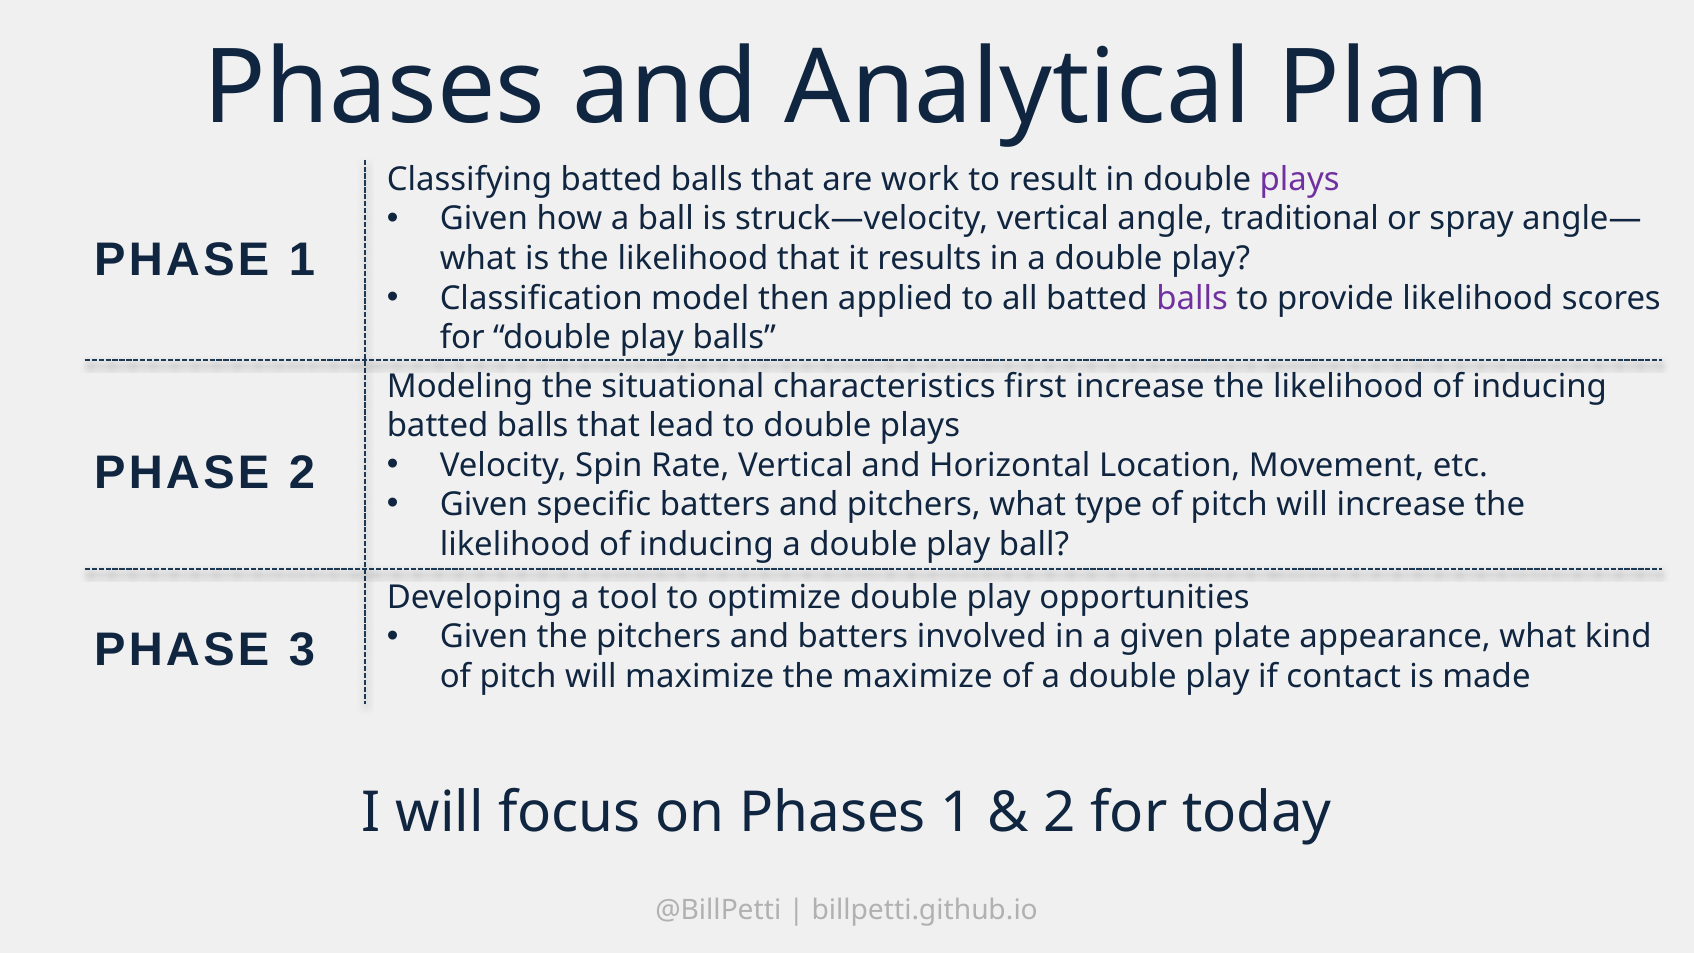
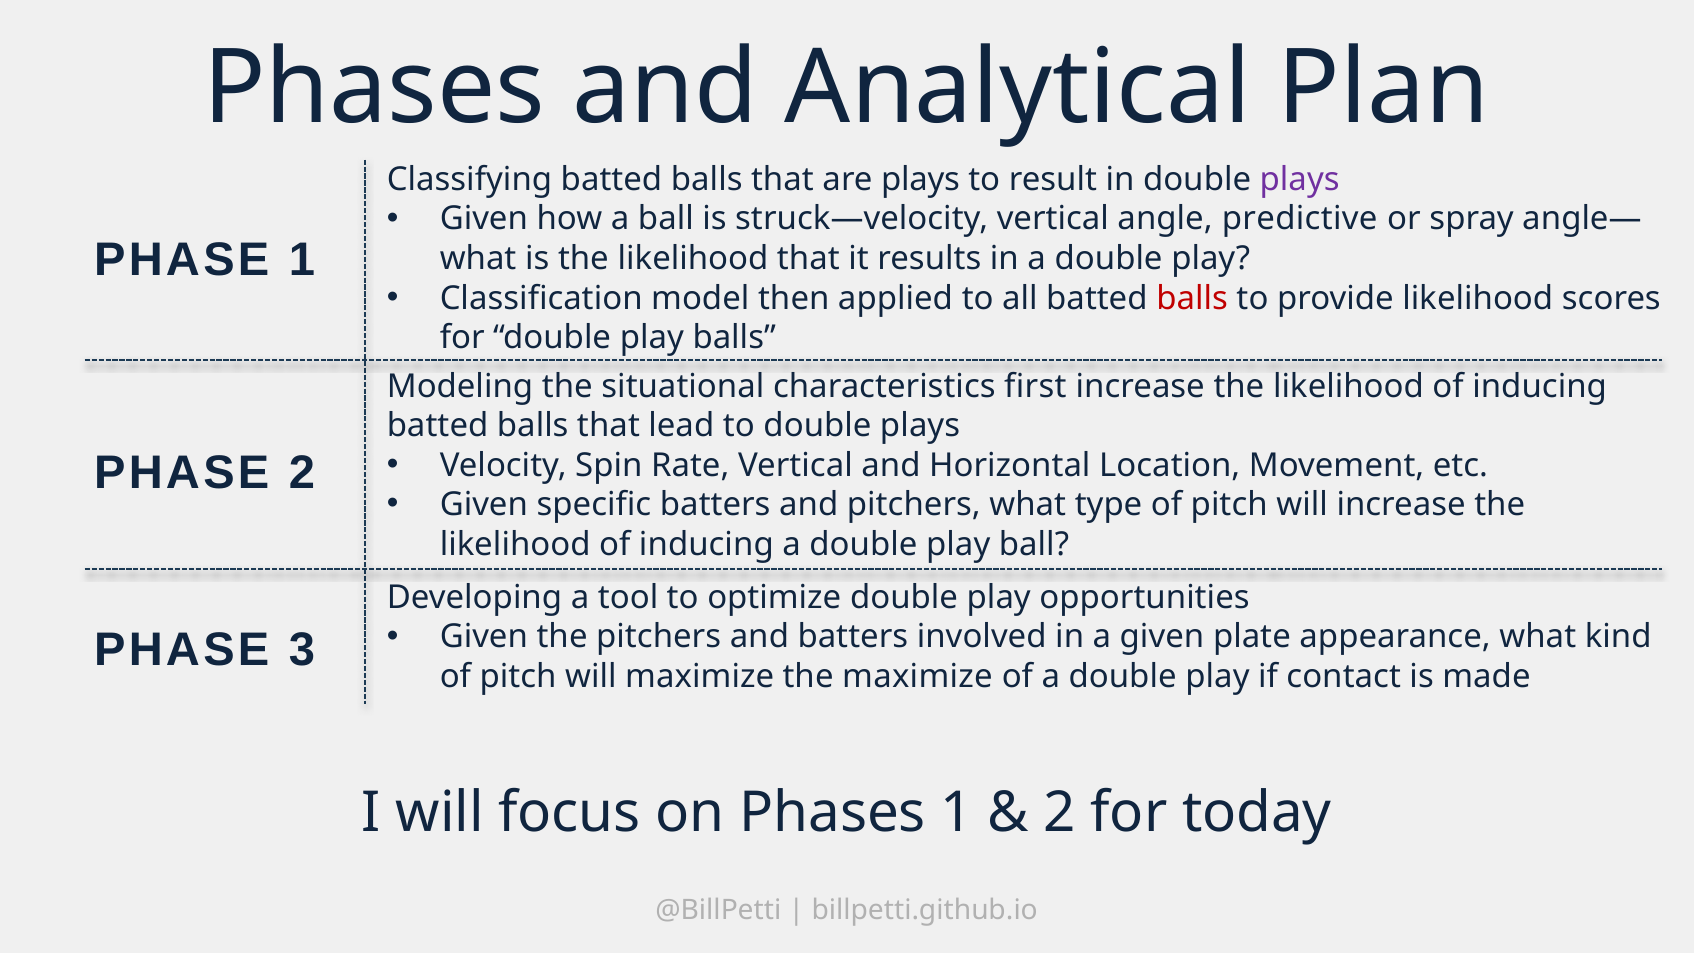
are work: work -> plays
traditional: traditional -> predictive
balls at (1192, 298) colour: purple -> red
